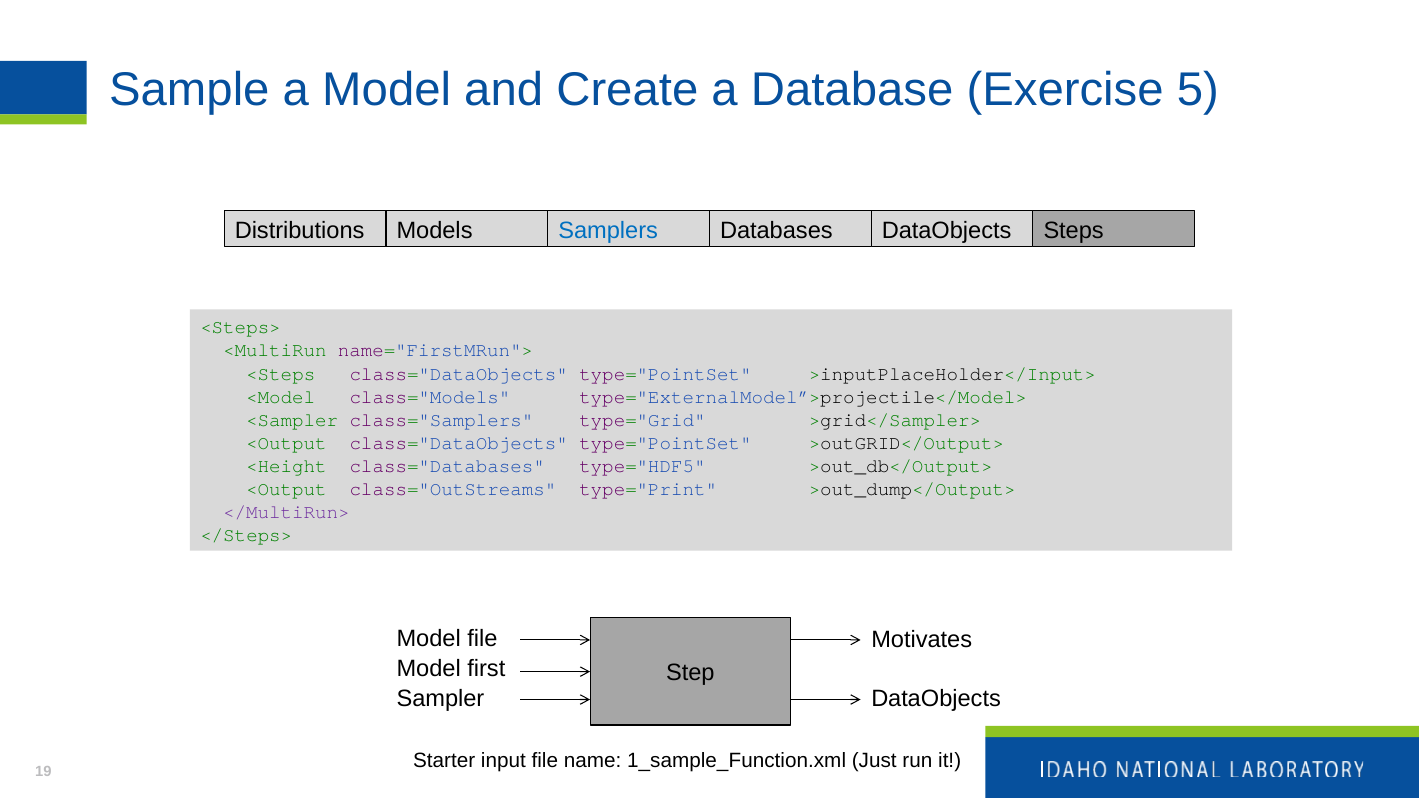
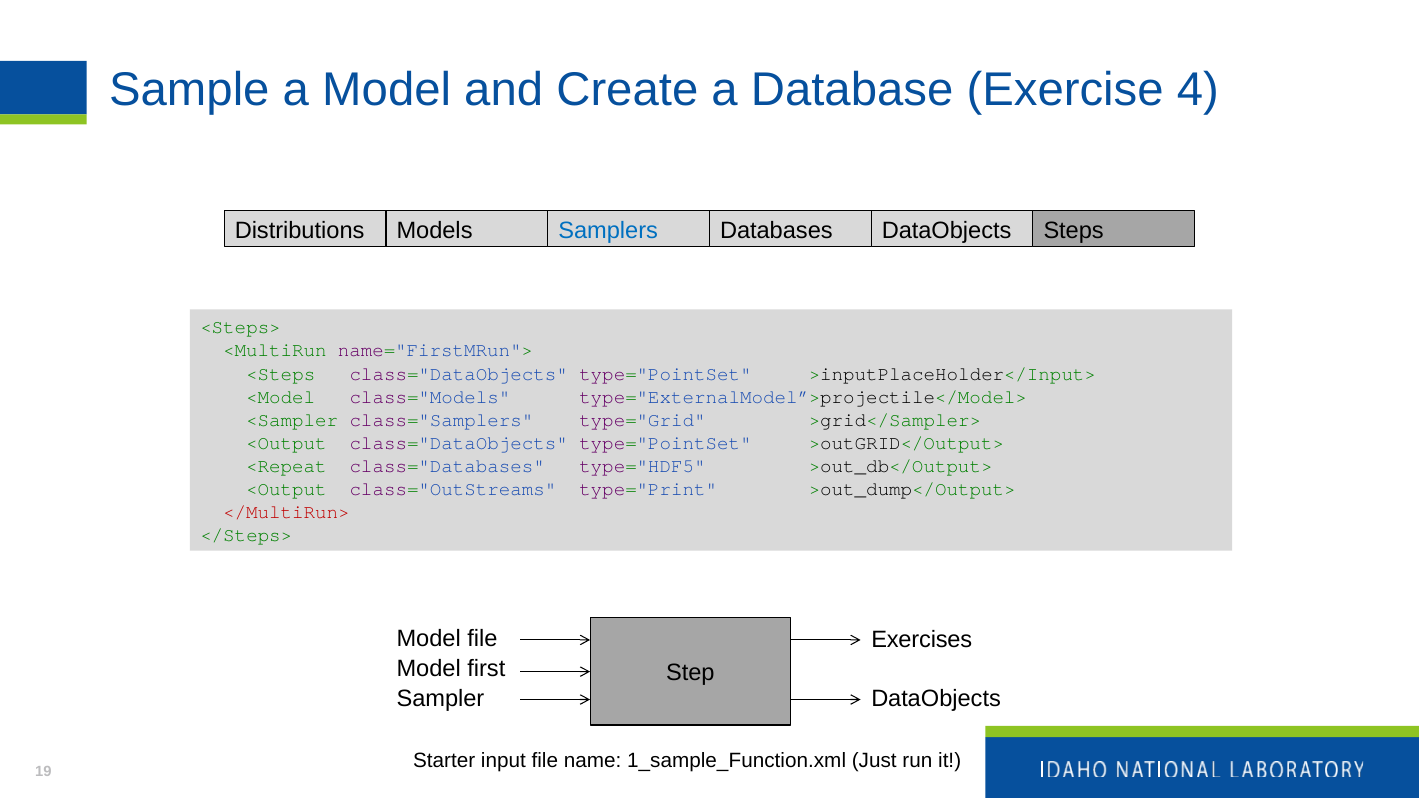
5: 5 -> 4
<Height: <Height -> <Repeat
</MultiRun> colour: purple -> red
Motivates: Motivates -> Exercises
